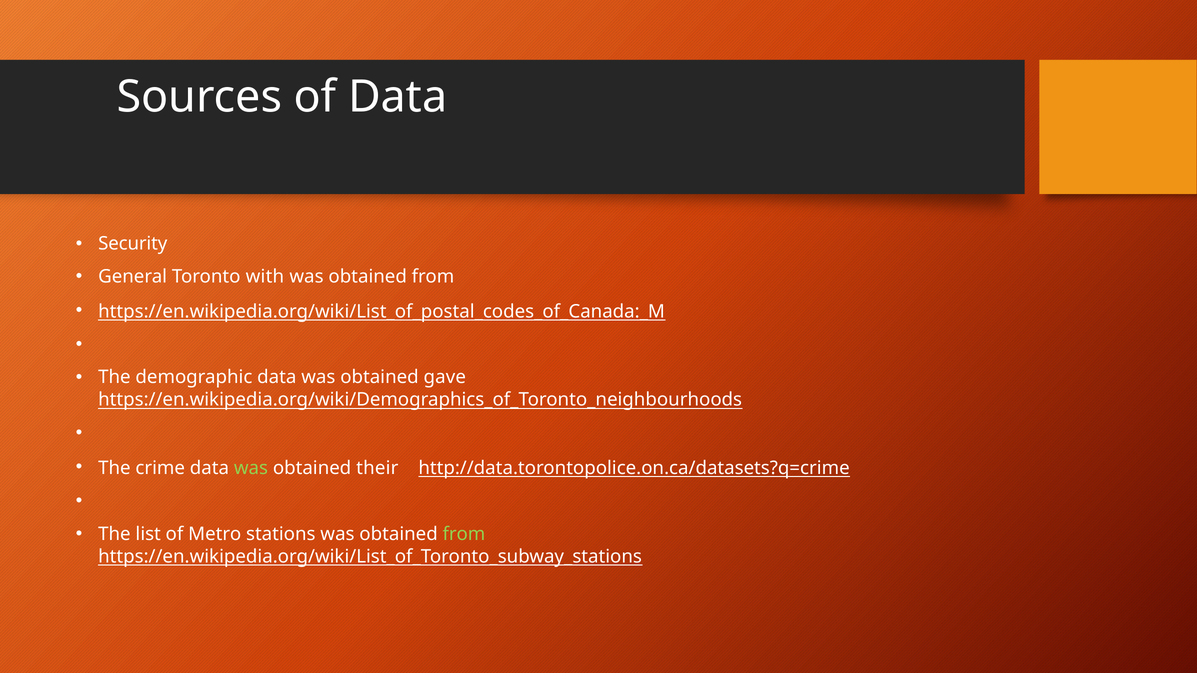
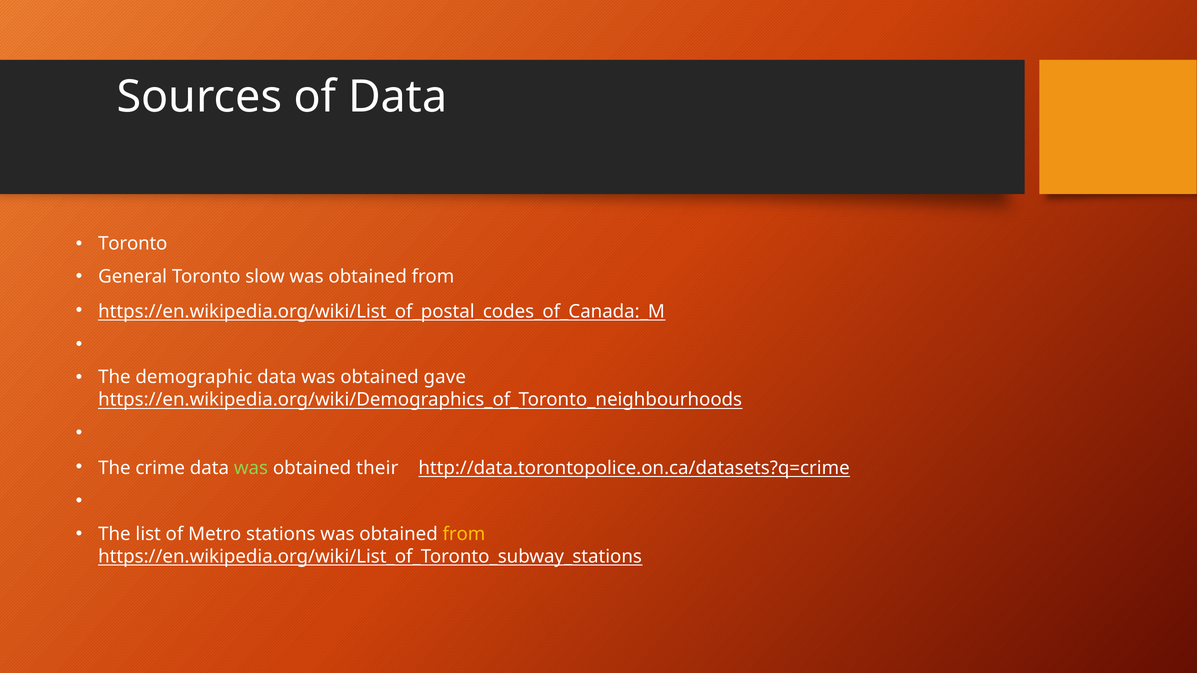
Security at (133, 244): Security -> Toronto
with: with -> slow
from at (464, 534) colour: light green -> yellow
